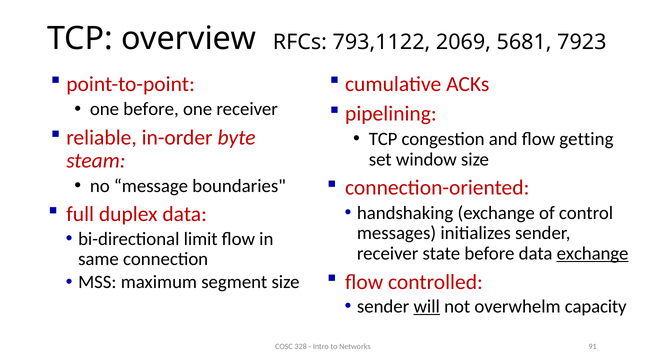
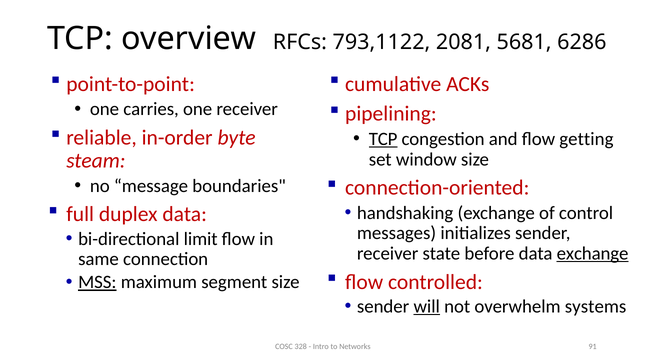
2069: 2069 -> 2081
7923: 7923 -> 6286
one before: before -> carries
TCP at (383, 139) underline: none -> present
MSS underline: none -> present
capacity: capacity -> systems
